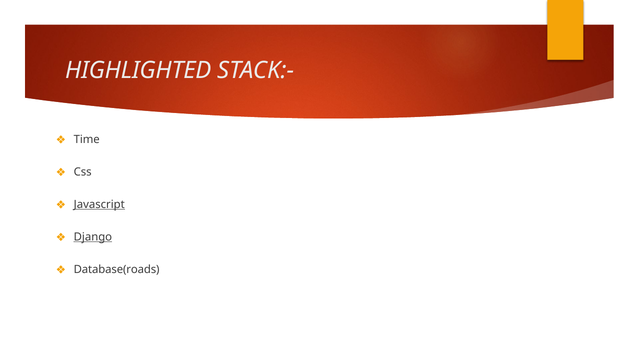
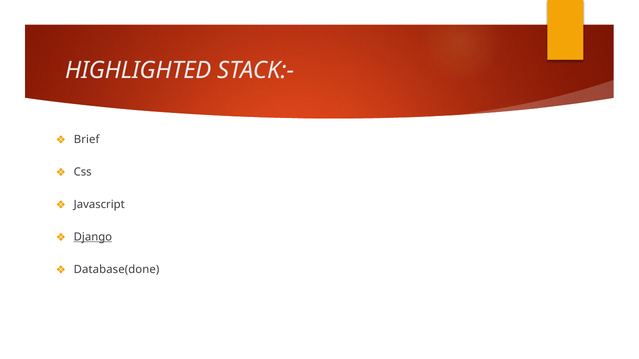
Time: Time -> Brief
Javascript underline: present -> none
Database(roads: Database(roads -> Database(done
